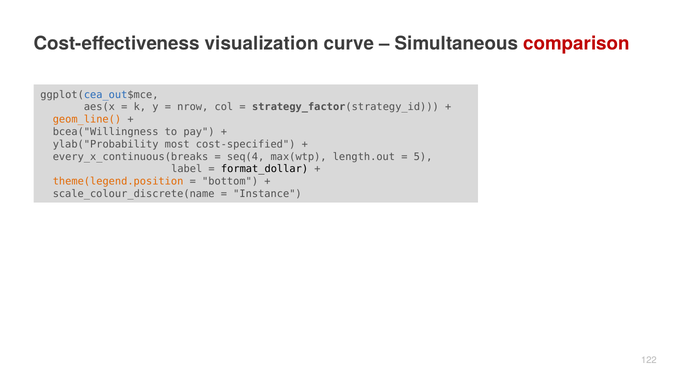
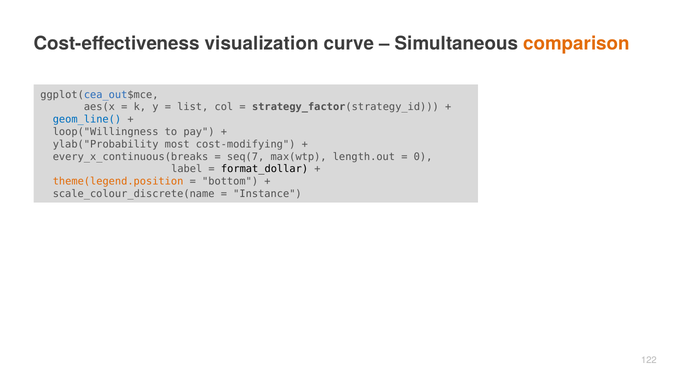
comparison colour: red -> orange
nrow: nrow -> list
geom_line( colour: orange -> blue
bcea("Willingness: bcea("Willingness -> loop("Willingness
cost-specified: cost-specified -> cost-modifying
seq(4: seq(4 -> seq(7
5: 5 -> 0
